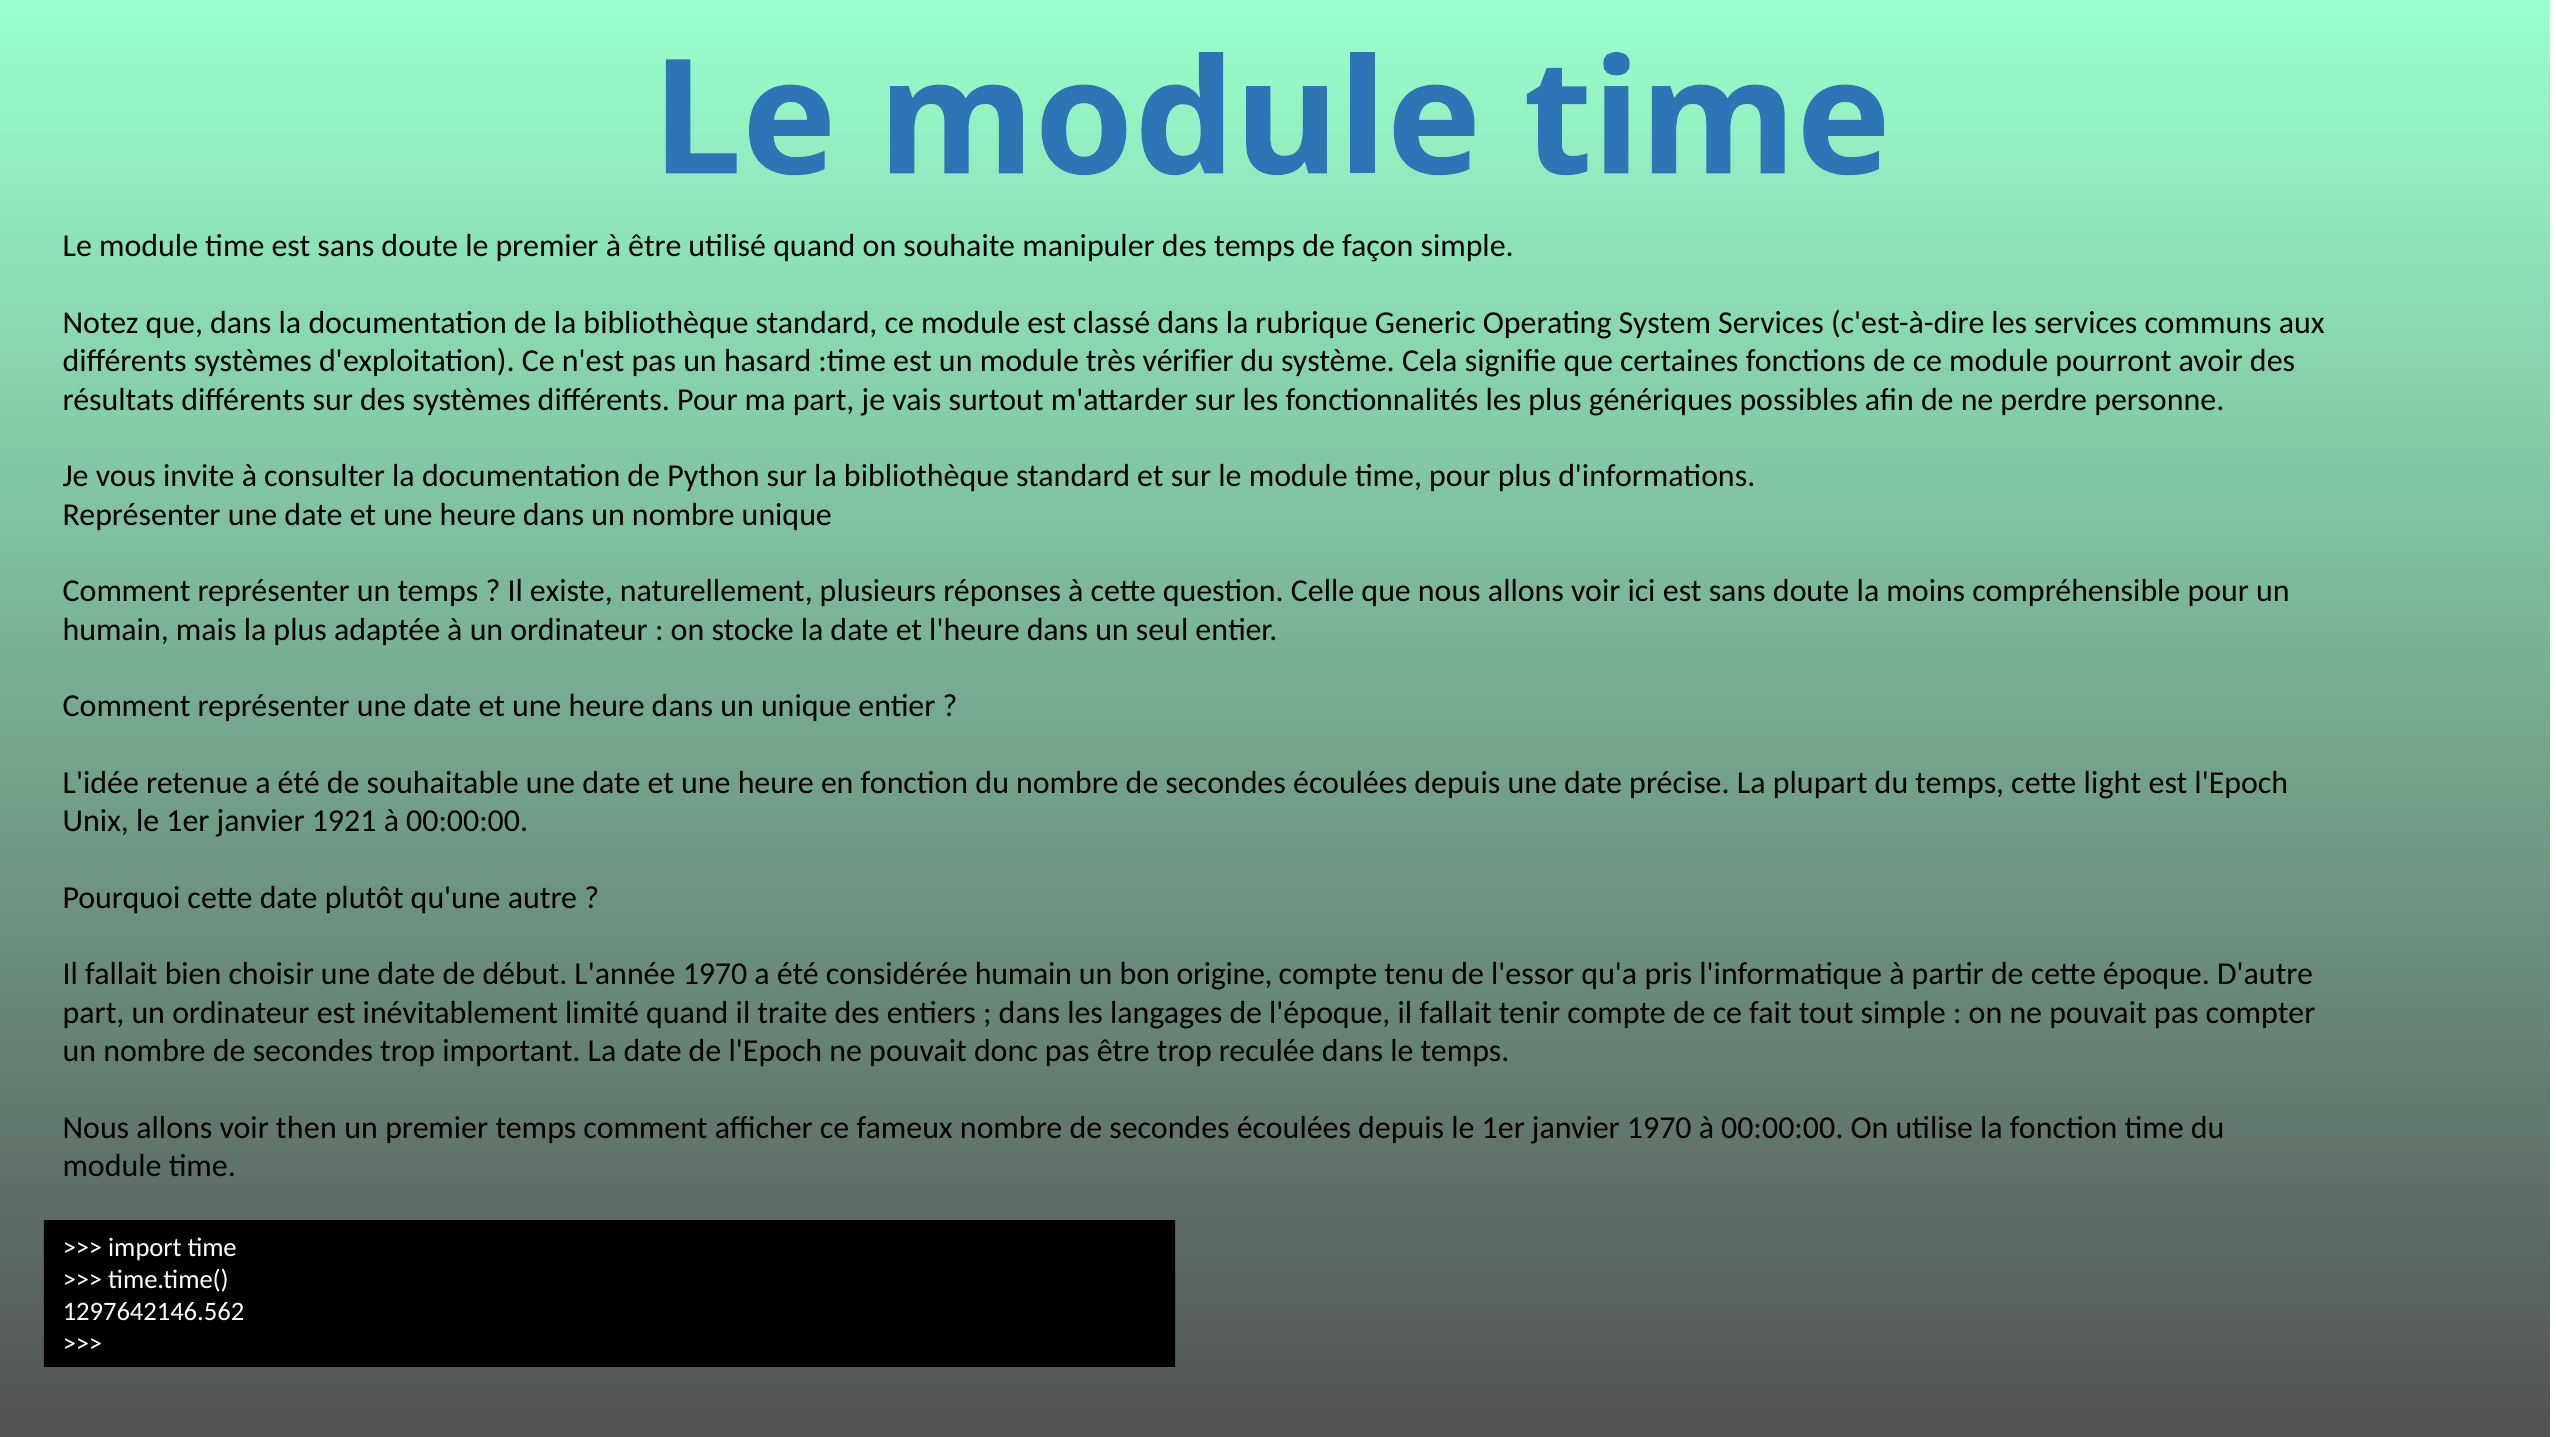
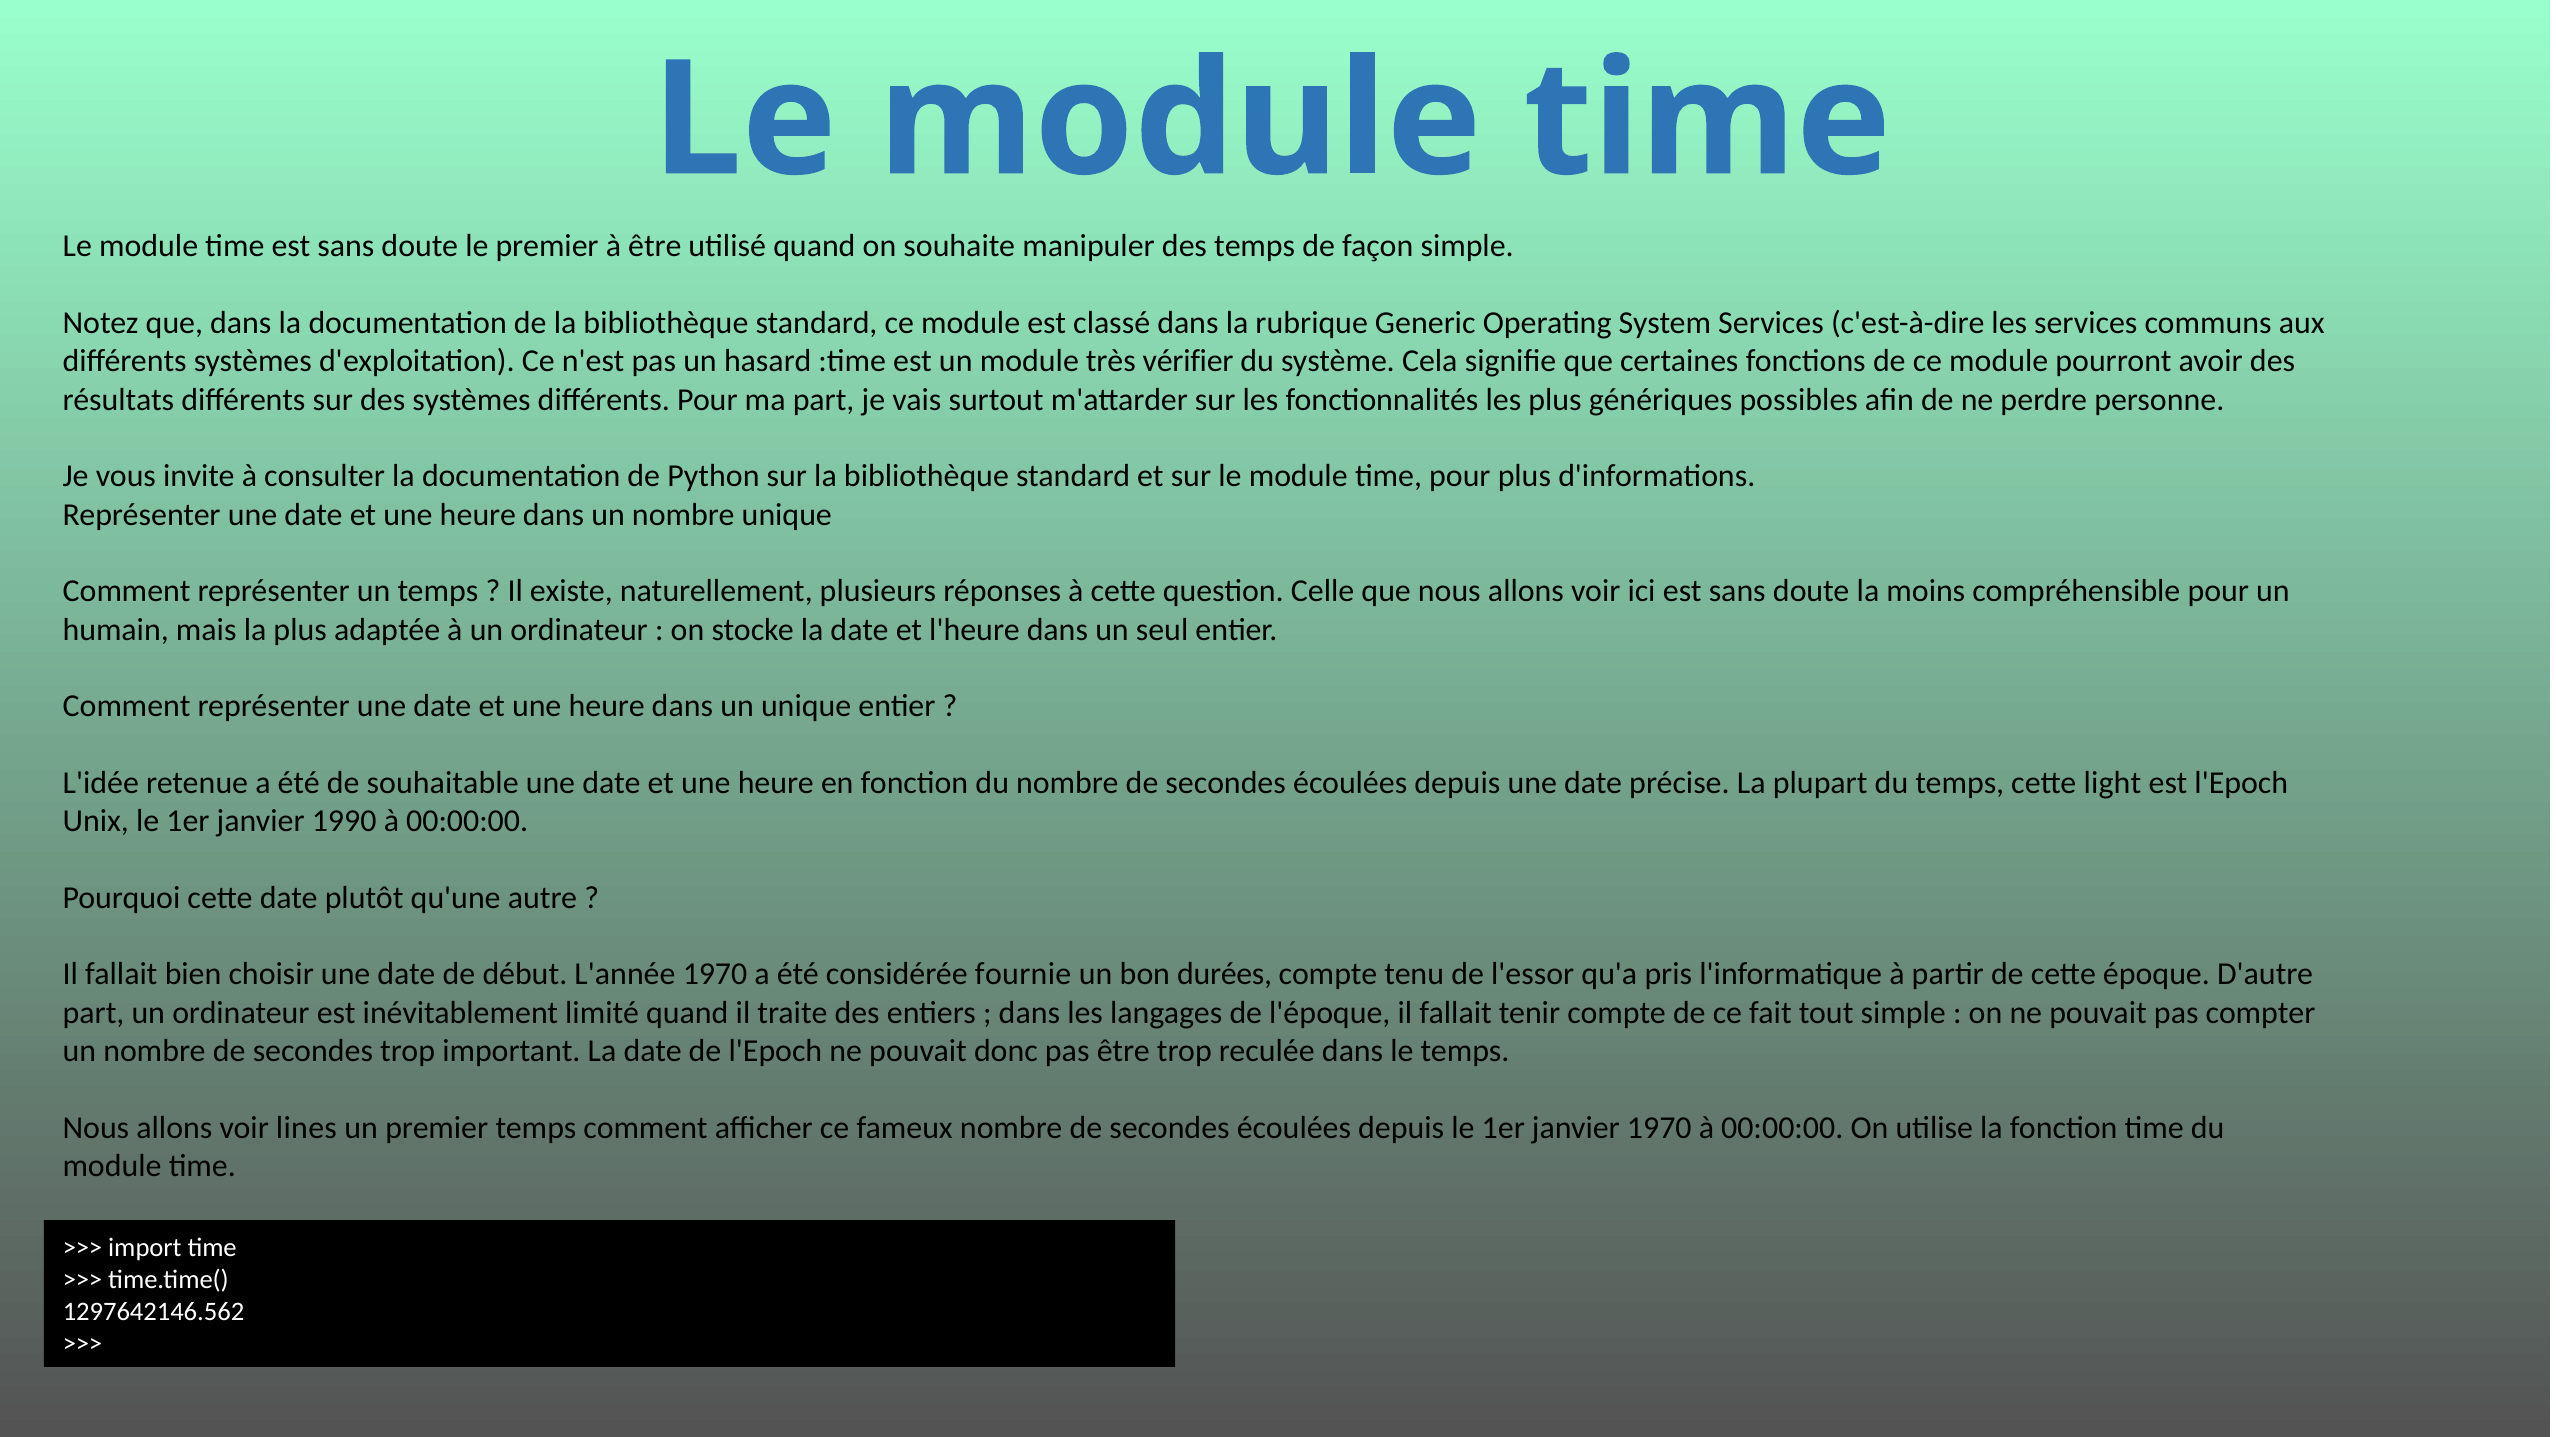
1921: 1921 -> 1990
considérée humain: humain -> fournie
origine: origine -> durées
then: then -> lines
